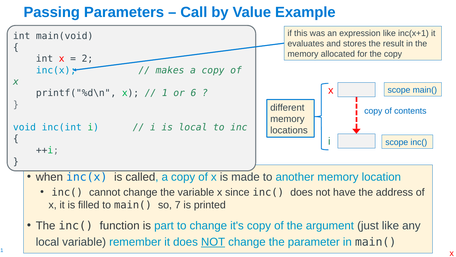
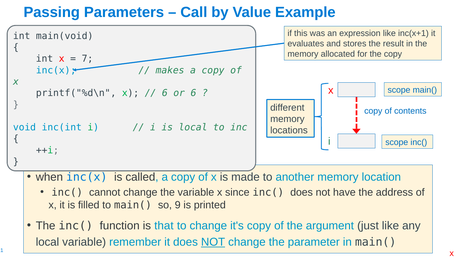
2: 2 -> 7
1 at (165, 93): 1 -> 6
7: 7 -> 9
part: part -> that
